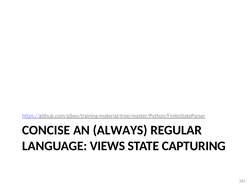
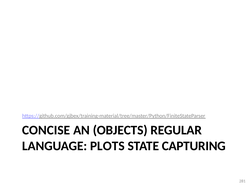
ALWAYS: ALWAYS -> OBJECTS
VIEWS: VIEWS -> PLOTS
